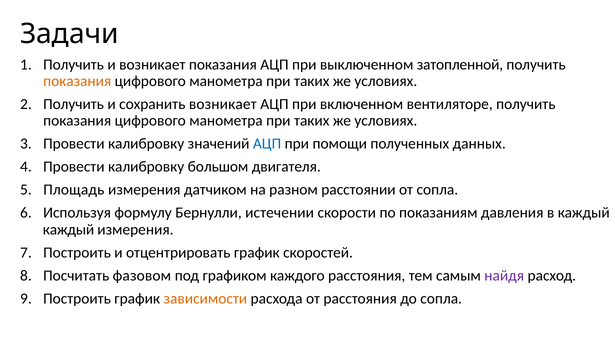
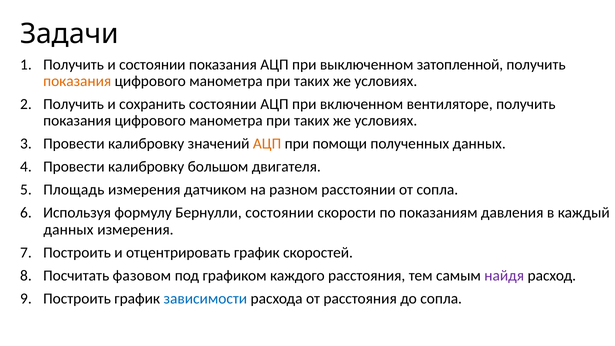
и возникает: возникает -> состоянии
сохранить возникает: возникает -> состоянии
АЦП at (267, 144) colour: blue -> orange
Бернулли истечении: истечении -> состоянии
каждый at (69, 229): каждый -> данных
зависимости colour: orange -> blue
